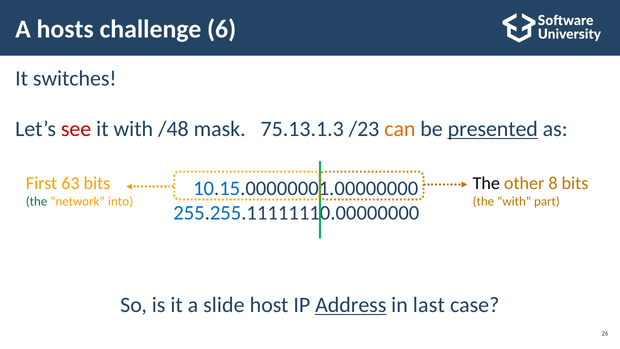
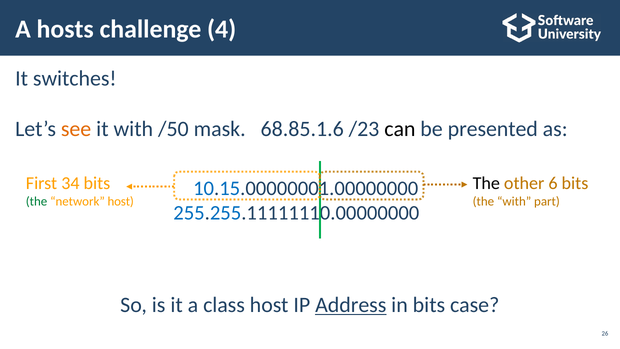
6: 6 -> 4
see colour: red -> orange
/48: /48 -> /50
75.13.1.3: 75.13.1.3 -> 68.85.1.6
can colour: orange -> black
presented underline: present -> none
63: 63 -> 34
8: 8 -> 6
network into: into -> host
slide: slide -> class
in last: last -> bits
